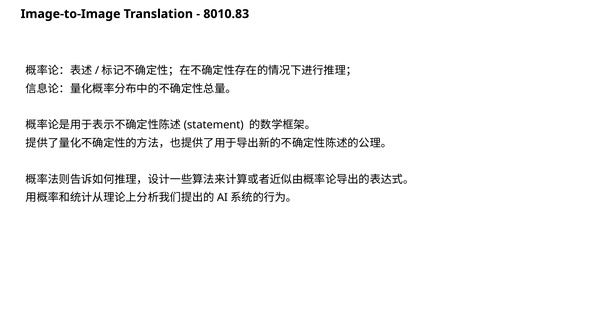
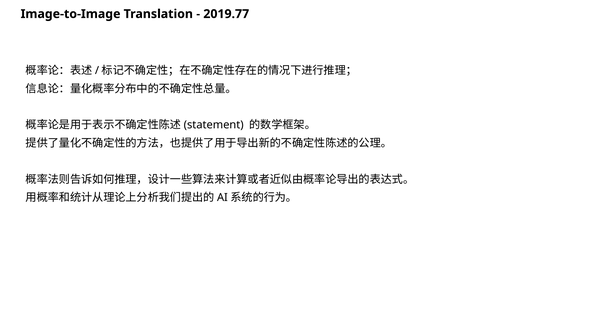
8010.83: 8010.83 -> 2019.77
